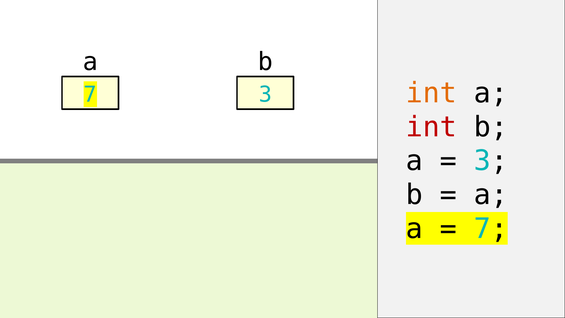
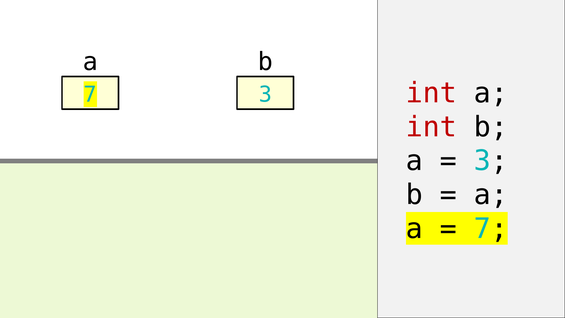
int at (431, 93) colour: orange -> red
